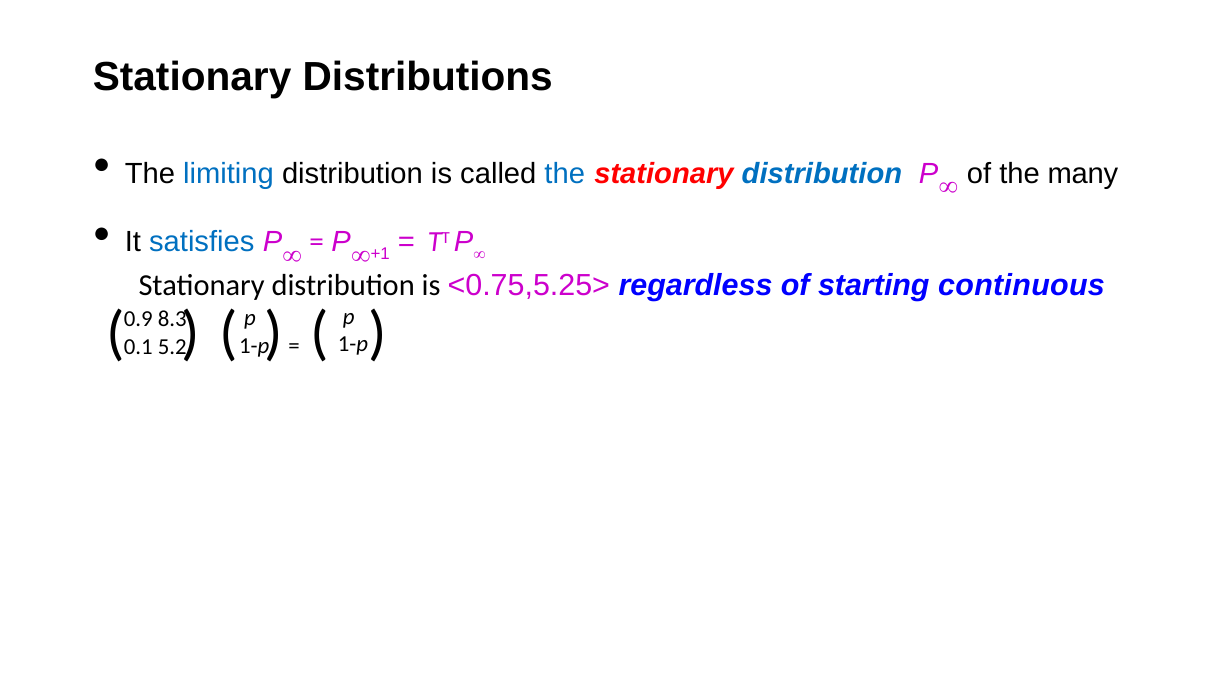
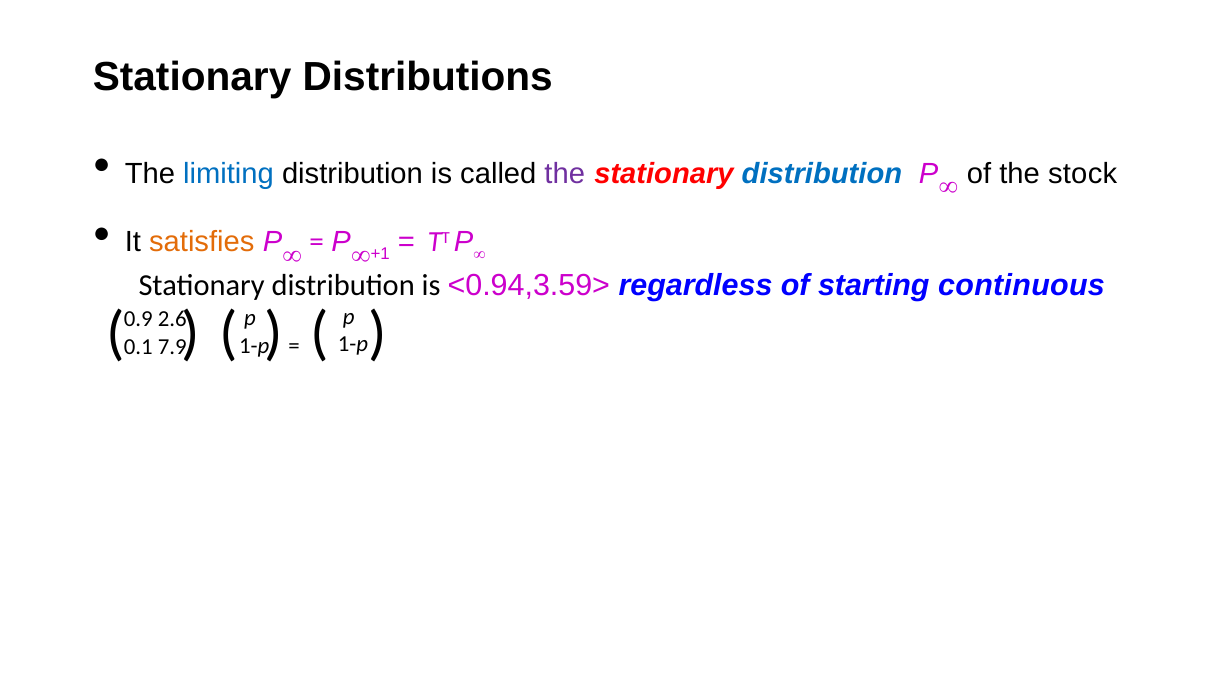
the at (565, 174) colour: blue -> purple
many: many -> stock
satisfies colour: blue -> orange
<0.75,5.25>: <0.75,5.25> -> <0.94,3.59>
8.3: 8.3 -> 2.6
5.2: 5.2 -> 7.9
